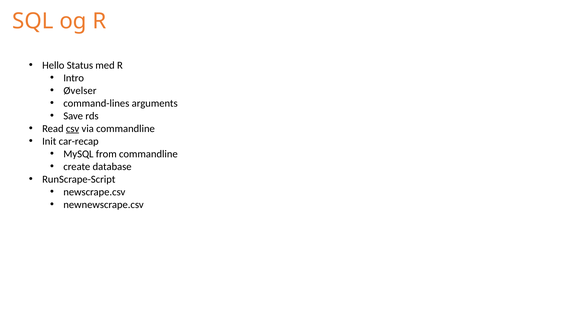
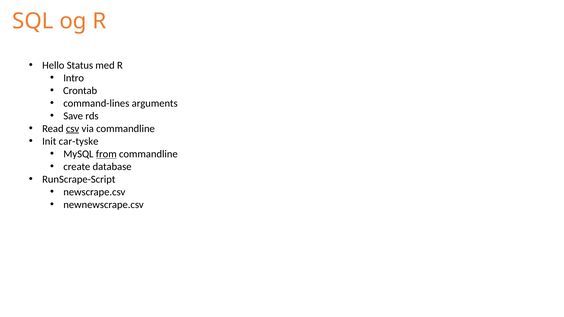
Øvelser: Øvelser -> Crontab
car-recap: car-recap -> car-tyske
from underline: none -> present
